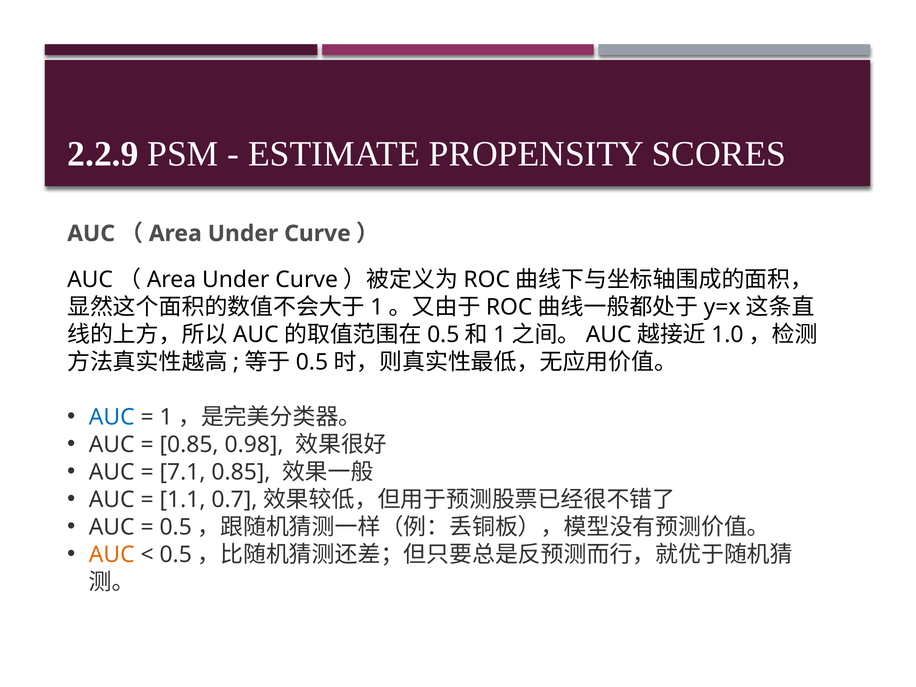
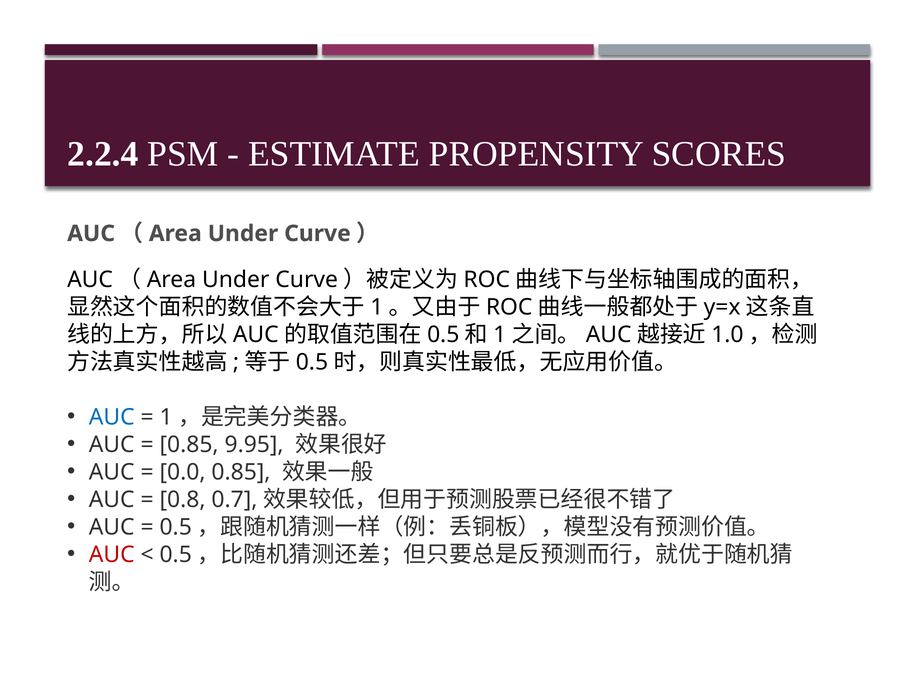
2.2.9: 2.2.9 -> 2.2.4
0.98: 0.98 -> 9.95
7.1: 7.1 -> 0.0
1.1: 1.1 -> 0.8
AUC at (112, 554) colour: orange -> red
